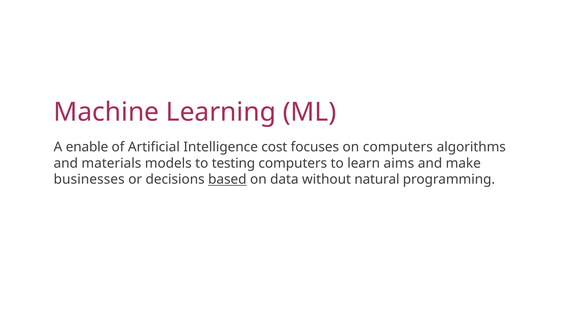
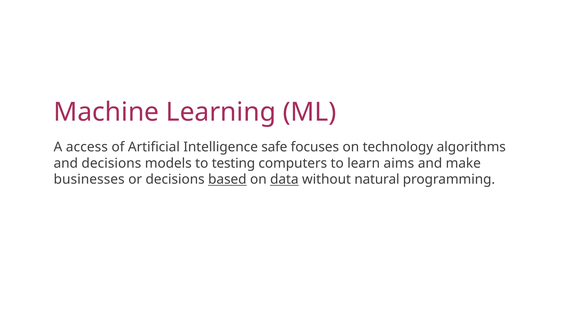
enable: enable -> access
cost: cost -> safe
on computers: computers -> technology
and materials: materials -> decisions
data underline: none -> present
